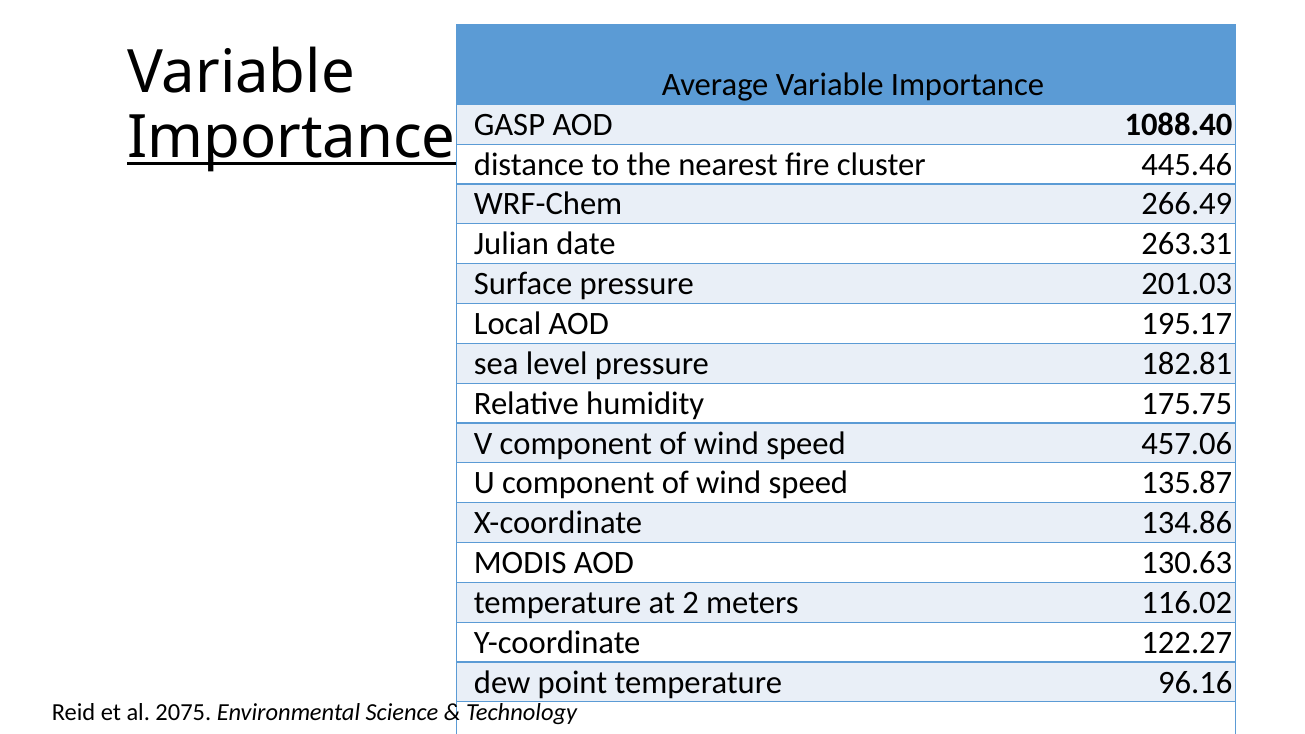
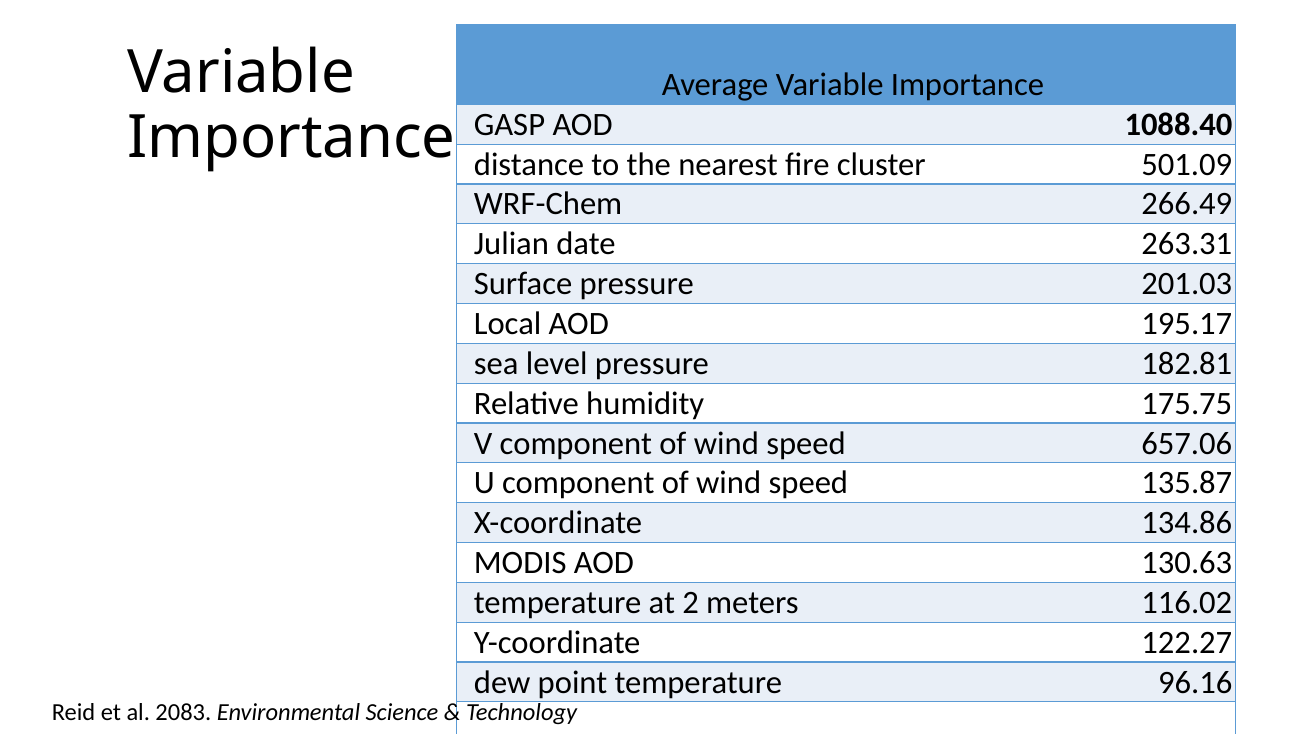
Importance at (291, 138) underline: present -> none
445.46: 445.46 -> 501.09
457.06: 457.06 -> 657.06
2075: 2075 -> 2083
